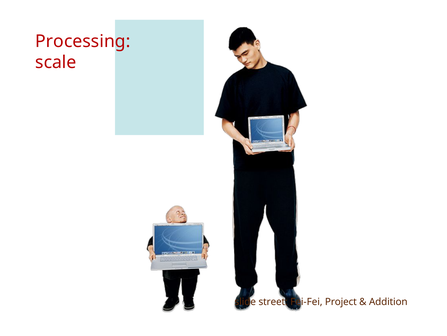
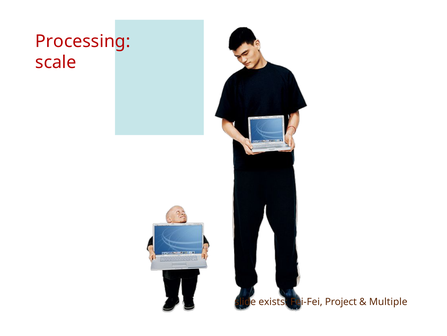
street: street -> exists
Addition: Addition -> Multiple
